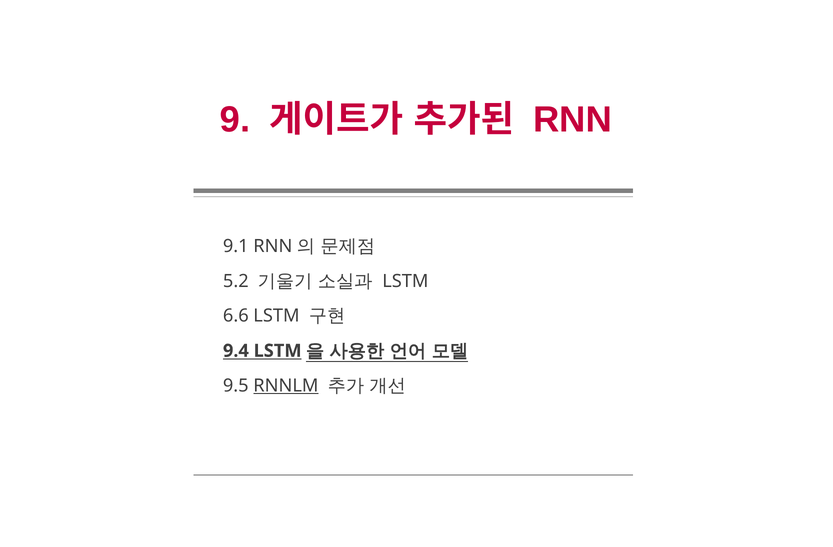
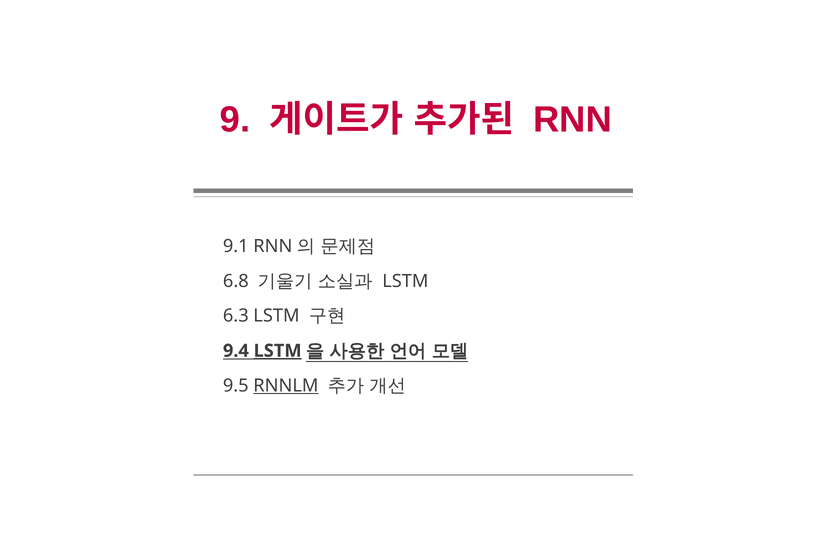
5.2: 5.2 -> 6.8
6.6: 6.6 -> 6.3
LSTM at (278, 351) underline: none -> present
